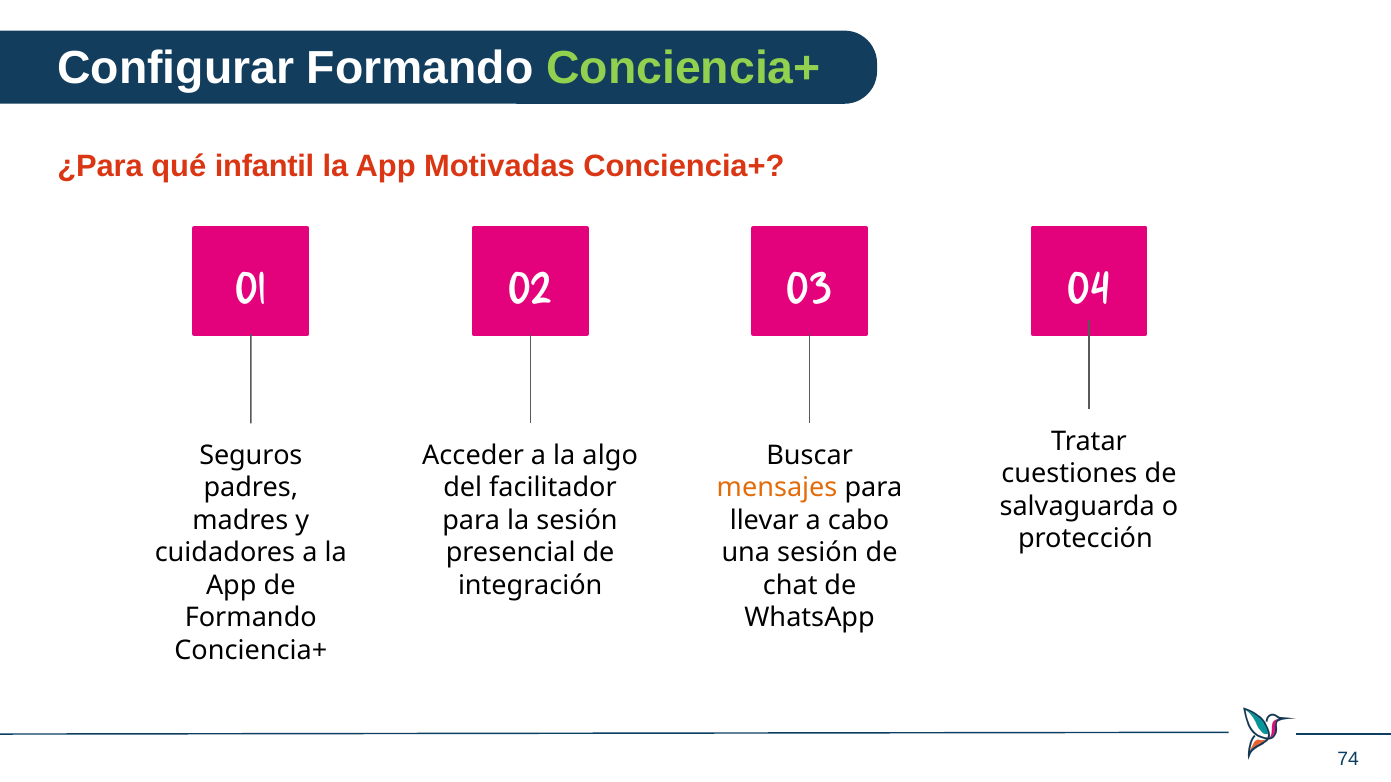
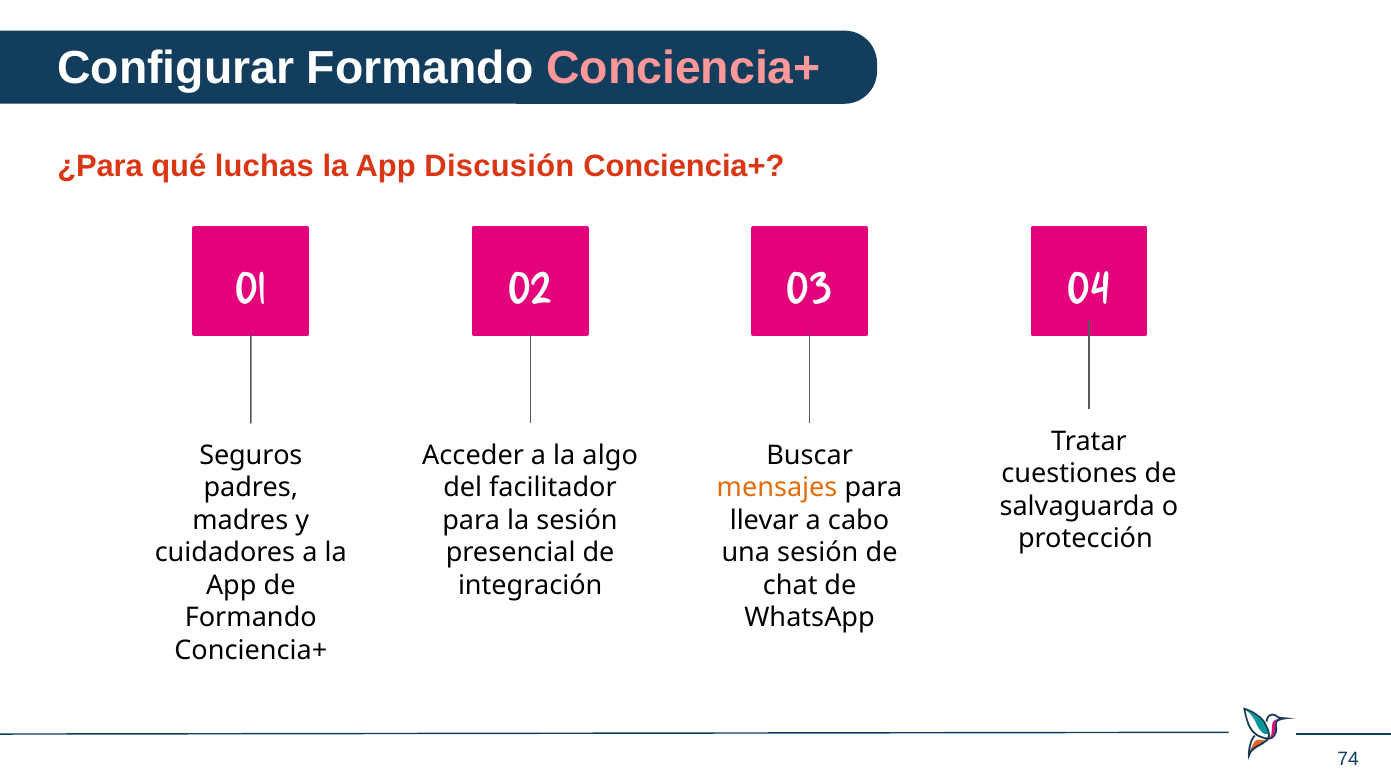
Conciencia+ at (684, 68) colour: light green -> pink
infantil: infantil -> luchas
Motivadas: Motivadas -> Discusión
